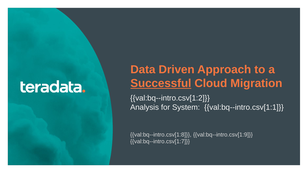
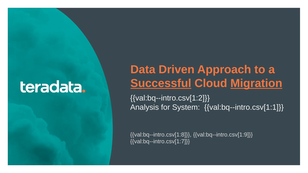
Migration underline: none -> present
